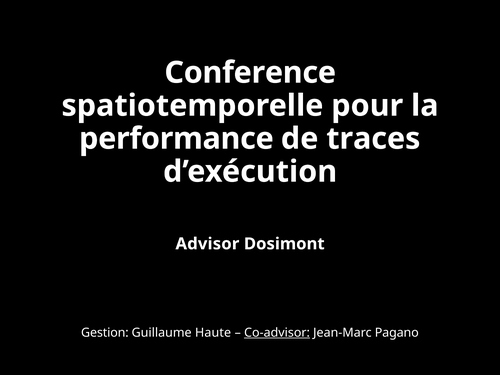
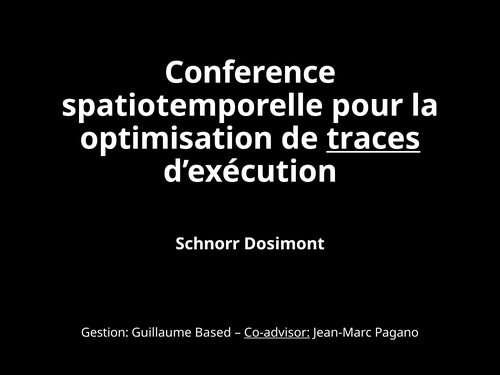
performance: performance -> optimisation
traces underline: none -> present
Advisor: Advisor -> Schnorr
Haute: Haute -> Based
